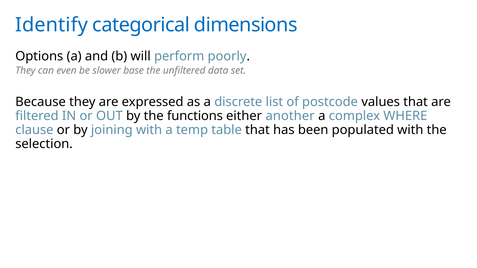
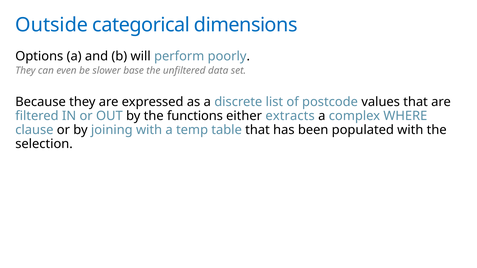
Identify: Identify -> Outside
another: another -> extracts
